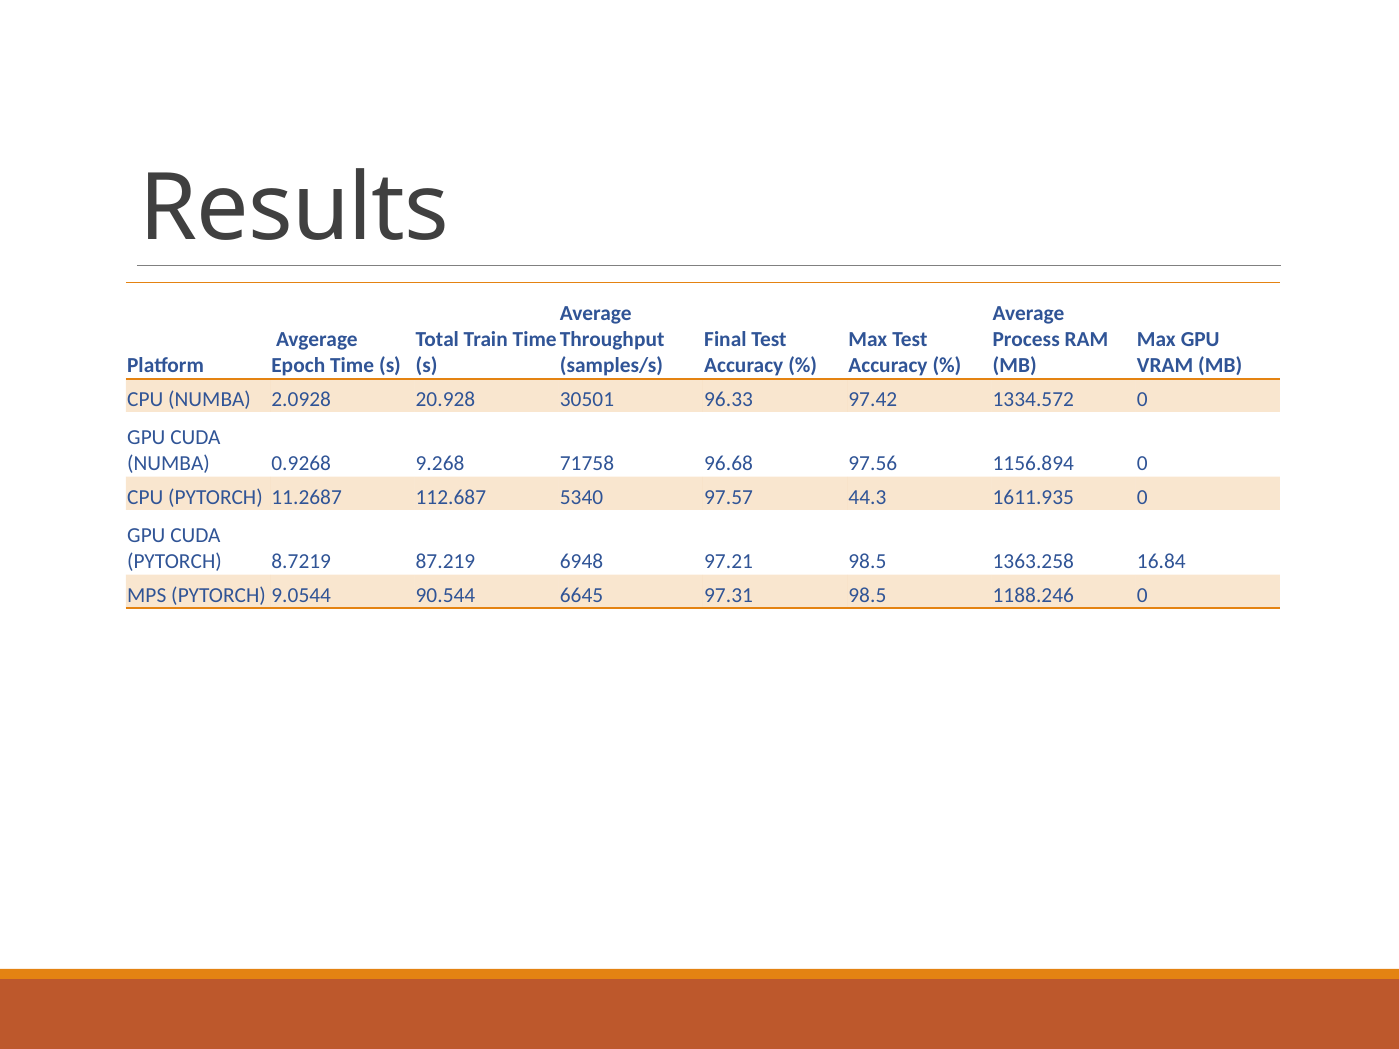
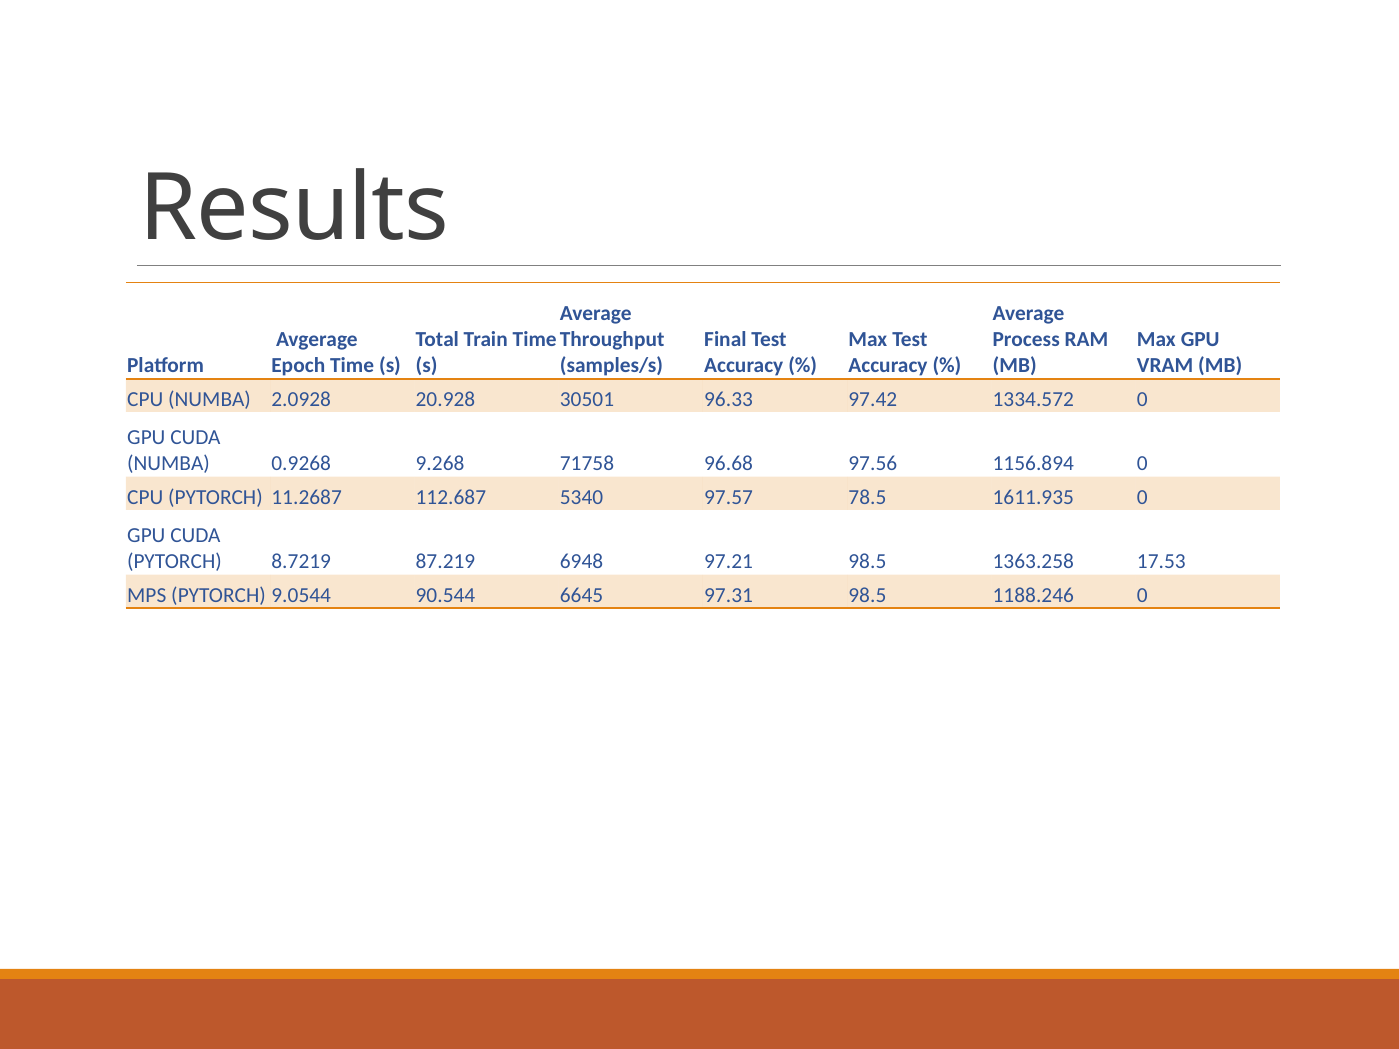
44.3: 44.3 -> 78.5
16.84: 16.84 -> 17.53
